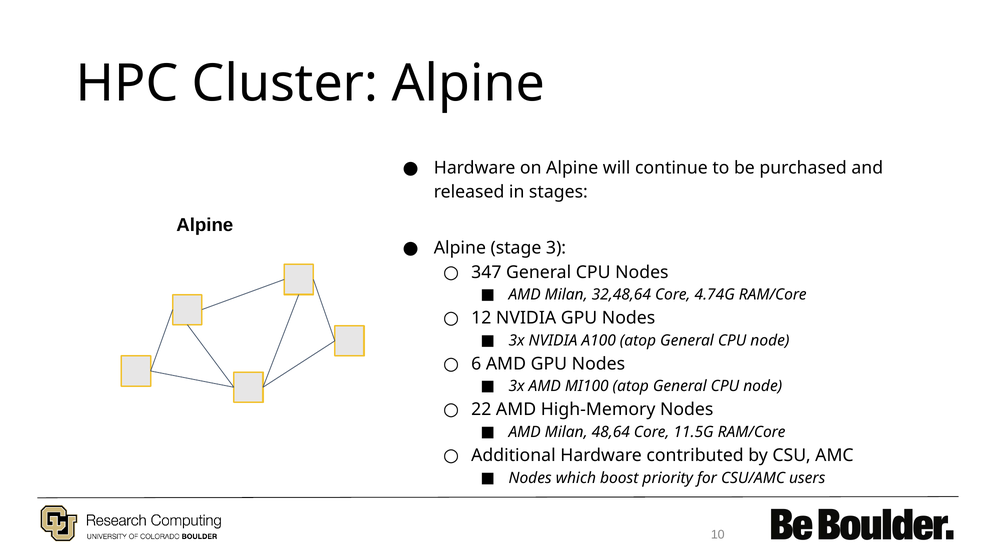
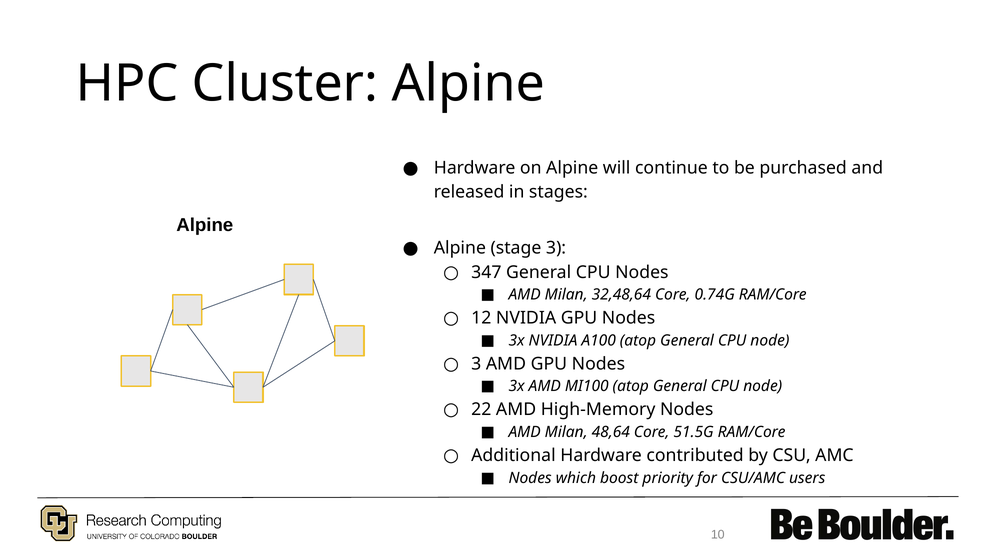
4.74G: 4.74G -> 0.74G
6 at (476, 364): 6 -> 3
11.5G: 11.5G -> 51.5G
